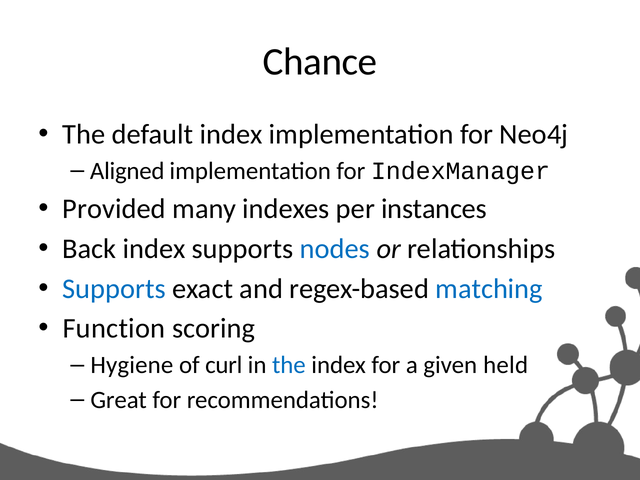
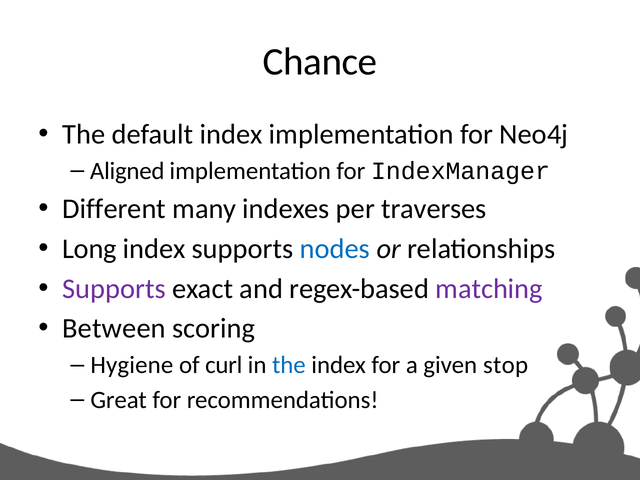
Provided: Provided -> Different
instances: instances -> traverses
Back: Back -> Long
Supports at (114, 289) colour: blue -> purple
matching colour: blue -> purple
Function: Function -> Between
held: held -> stop
